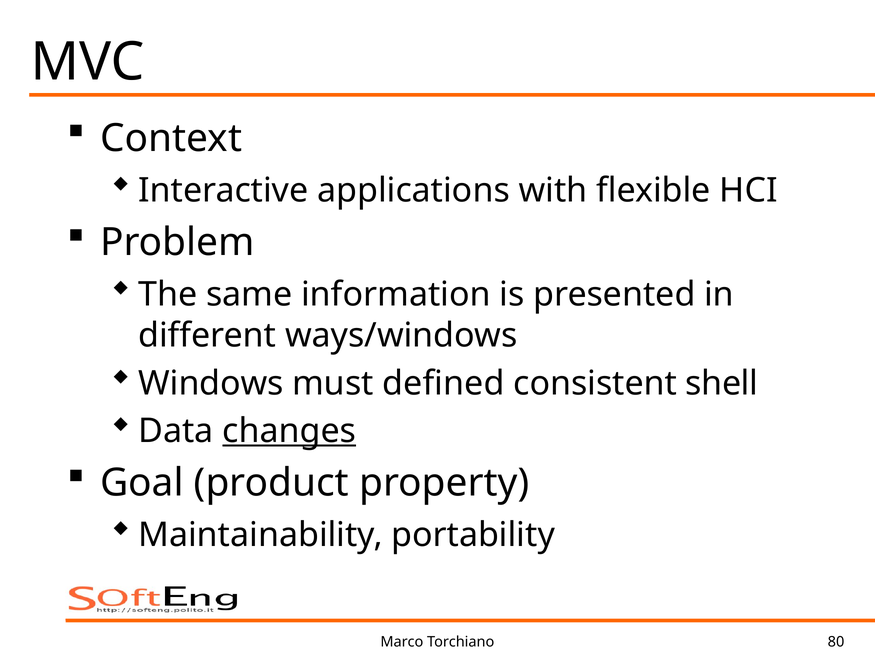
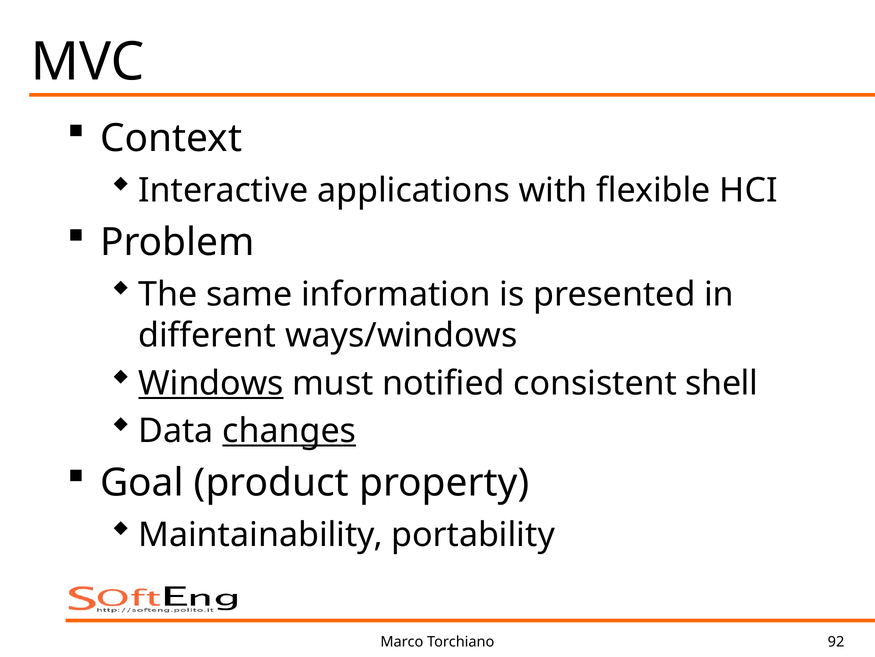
Windows underline: none -> present
defined: defined -> notified
80: 80 -> 92
